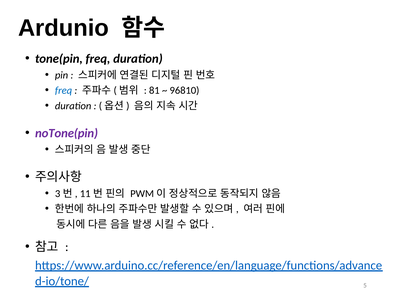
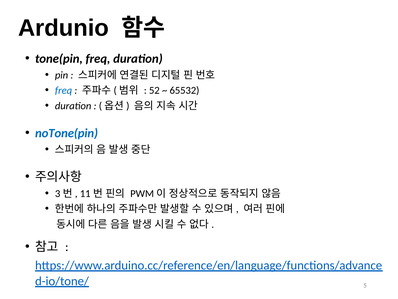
81: 81 -> 52
96810: 96810 -> 65532
noTone(pin colour: purple -> blue
